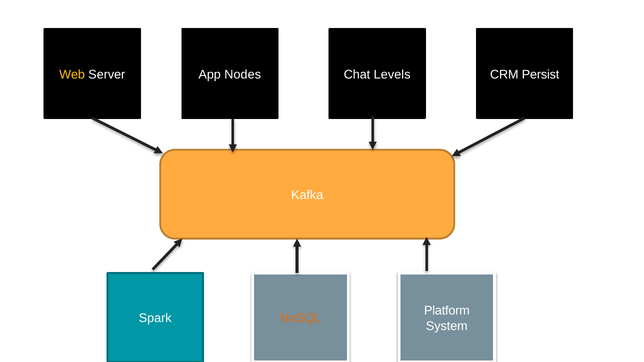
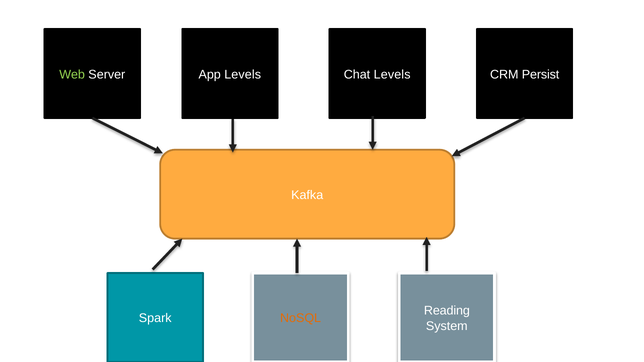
Web colour: yellow -> light green
App Nodes: Nodes -> Levels
Platform: Platform -> Reading
